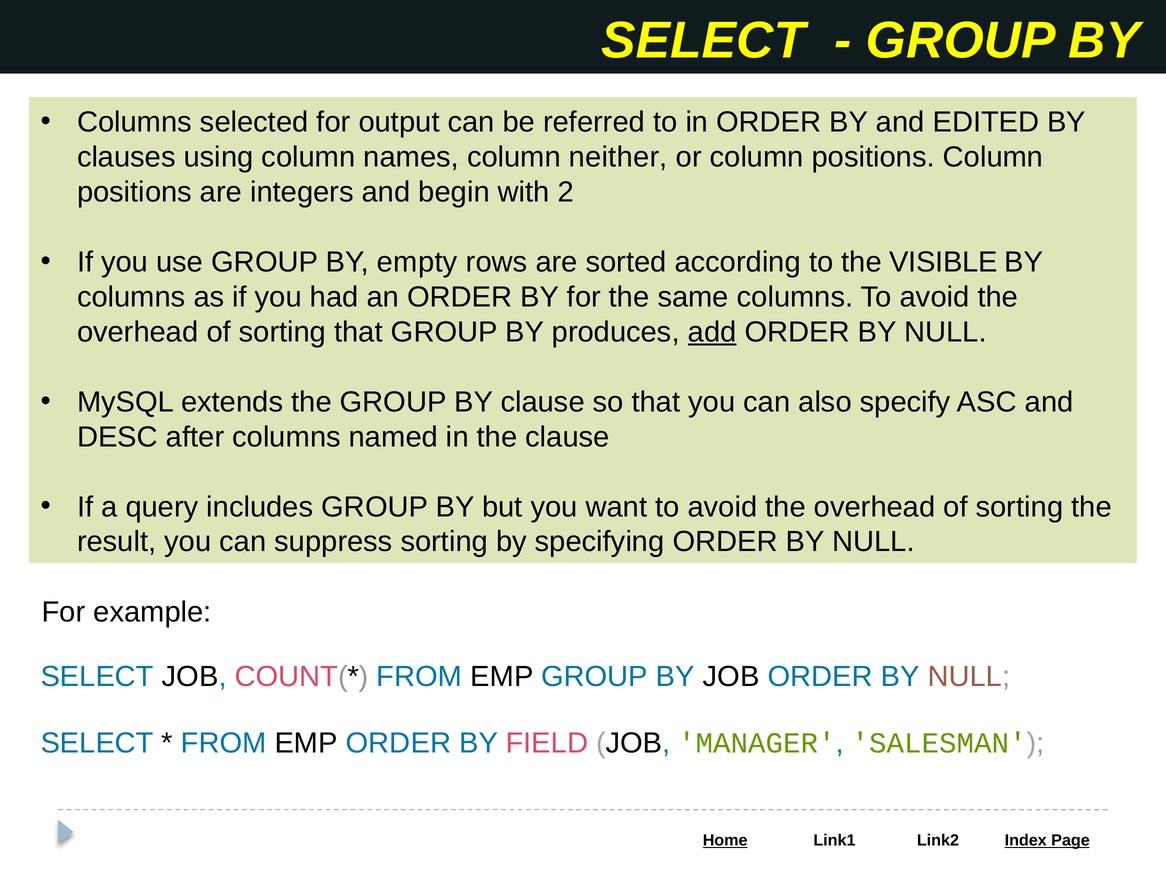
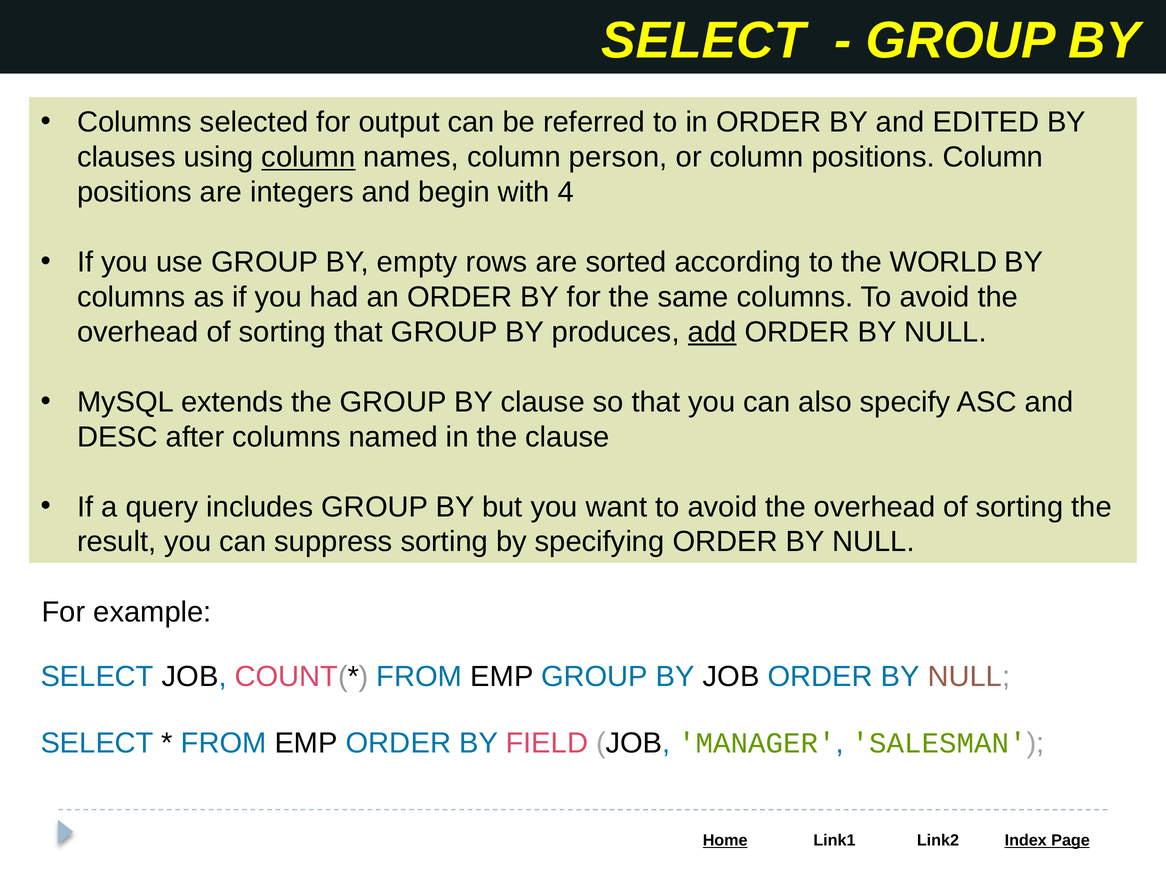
column at (308, 157) underline: none -> present
neither: neither -> person
2: 2 -> 4
VISIBLE: VISIBLE -> WORLD
